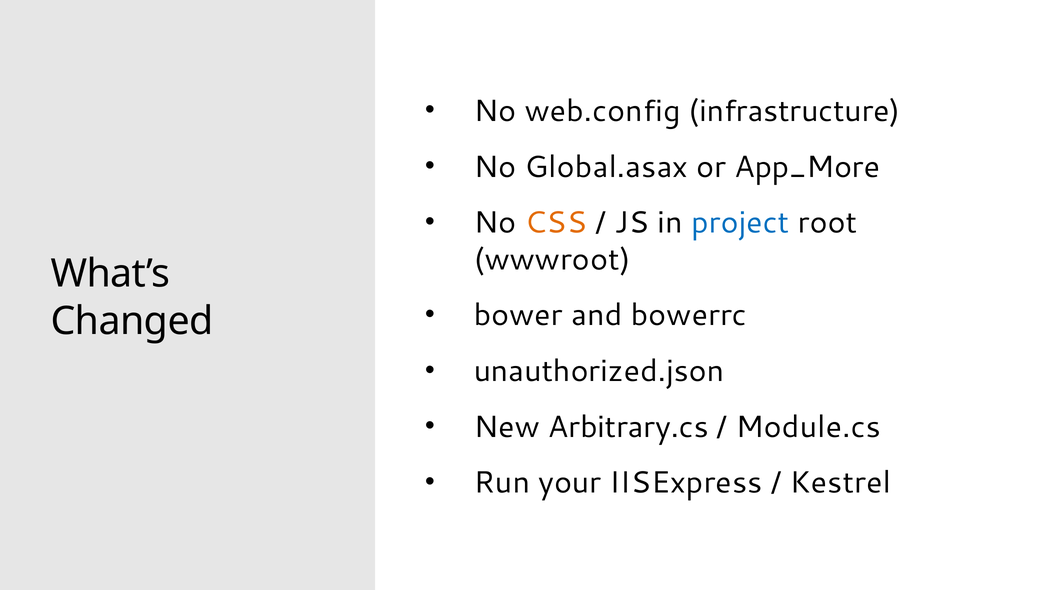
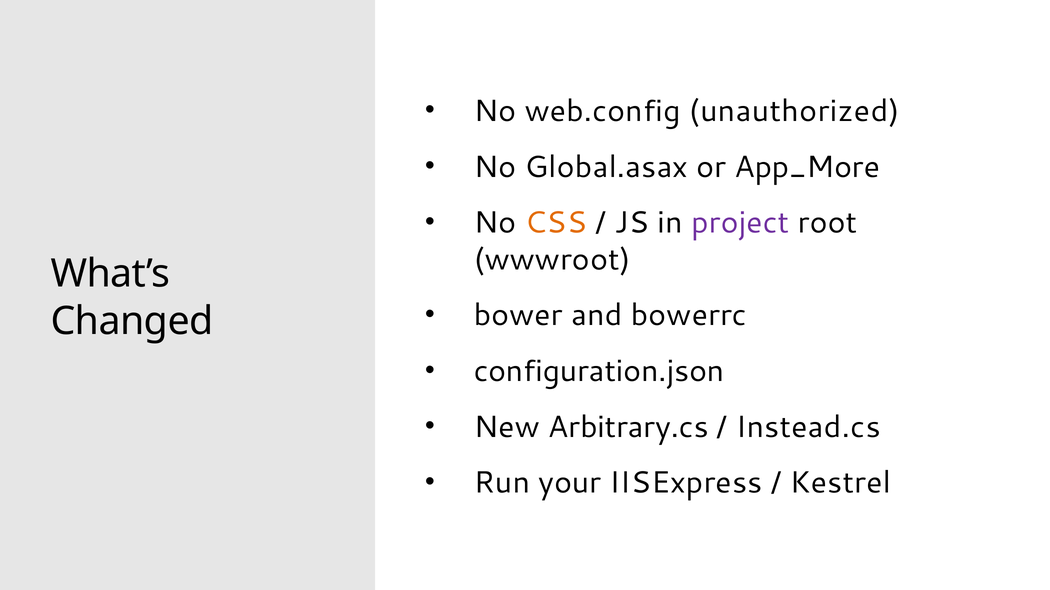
infrastructure: infrastructure -> unauthorized
project colour: blue -> purple
unauthorized.json: unauthorized.json -> configuration.json
Module.cs: Module.cs -> Instead.cs
